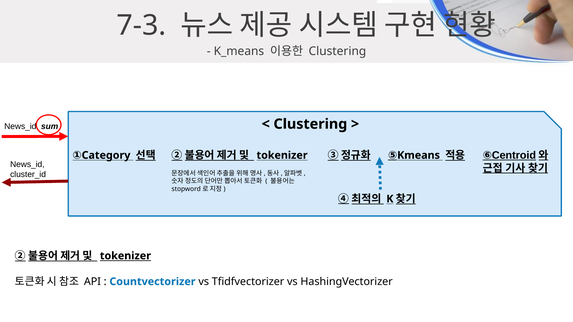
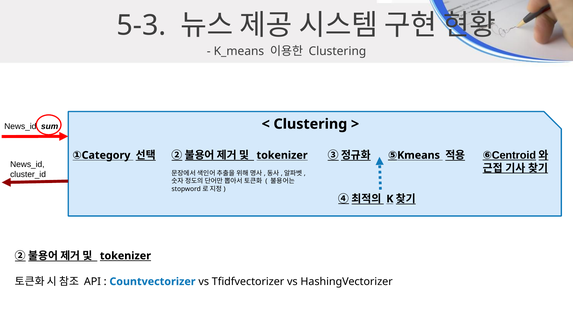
7-3: 7-3 -> 5-3
